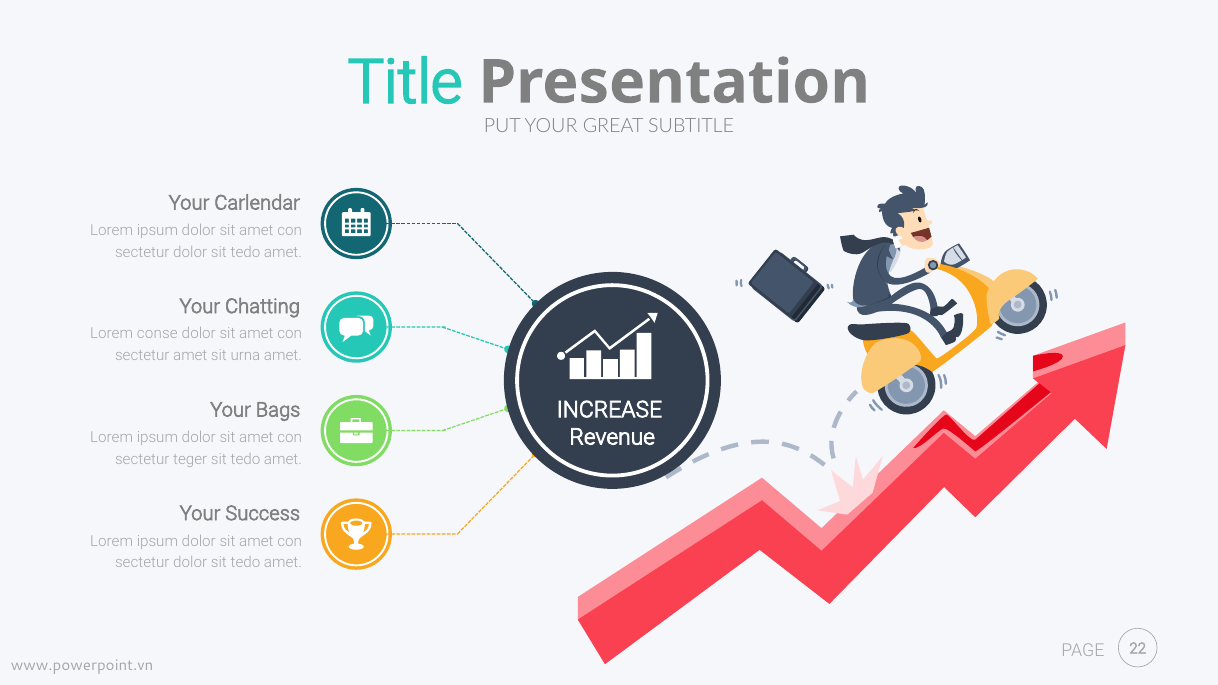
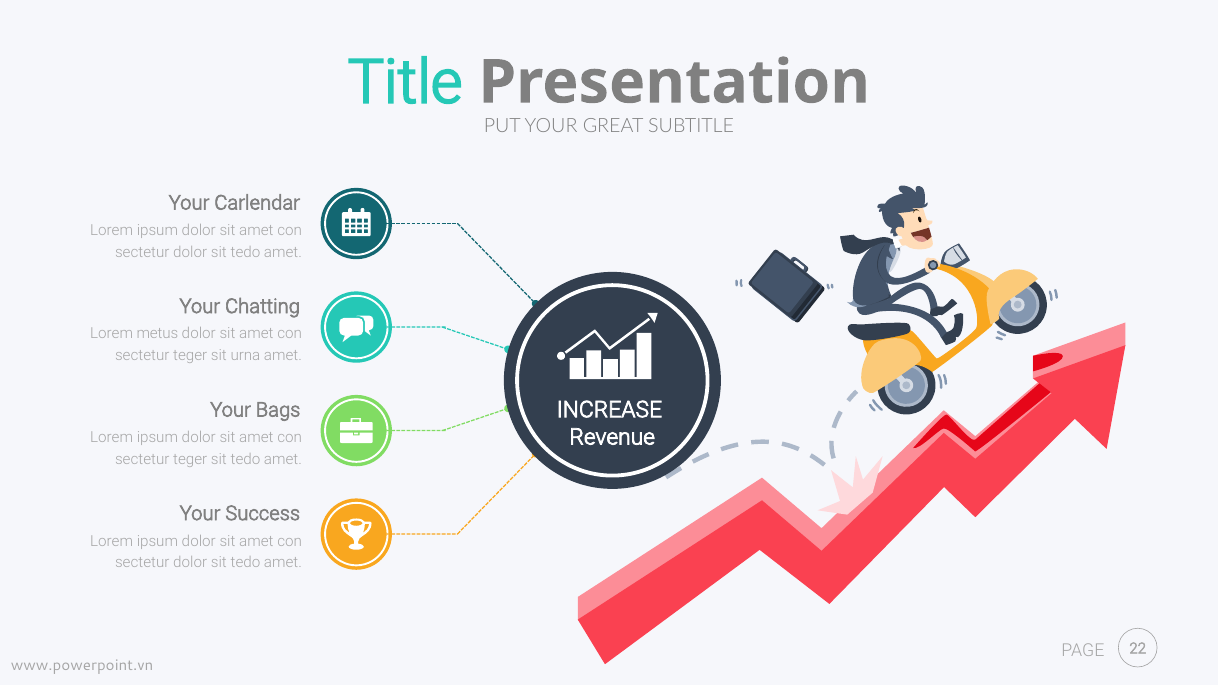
conse: conse -> metus
amet at (190, 356): amet -> teger
